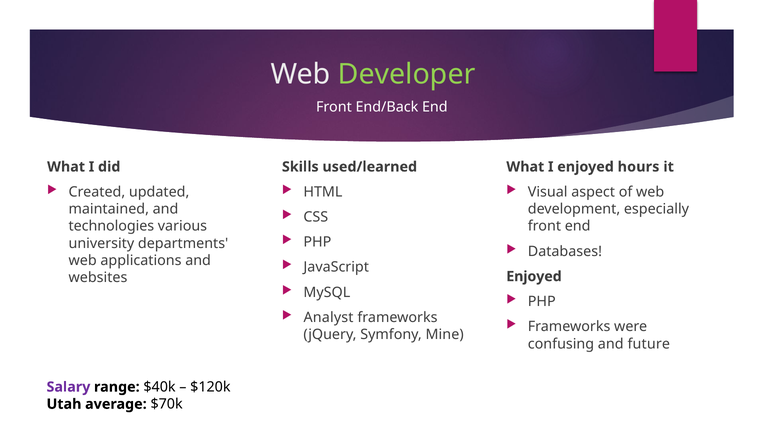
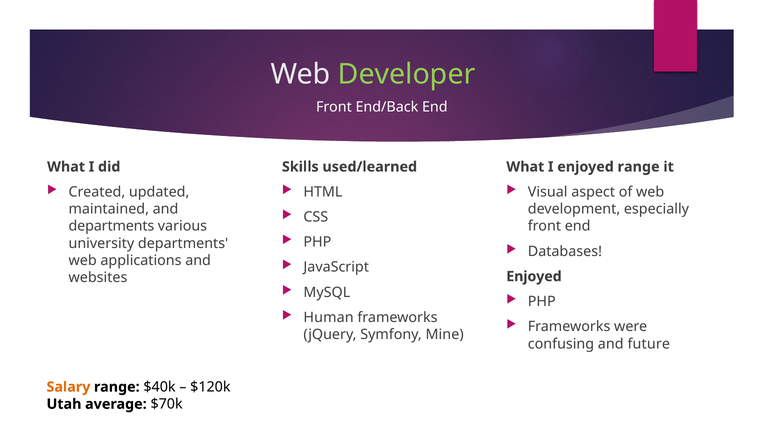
enjoyed hours: hours -> range
technologies at (111, 227): technologies -> departments
Analyst: Analyst -> Human
Salary colour: purple -> orange
